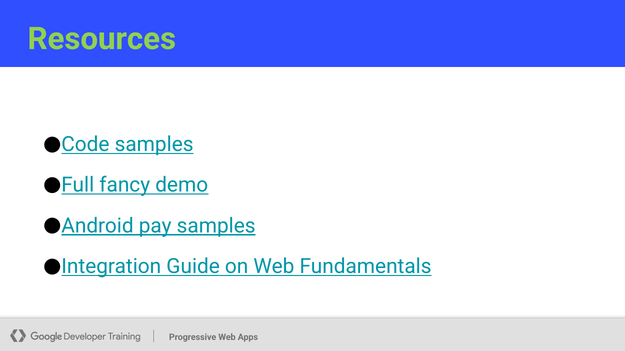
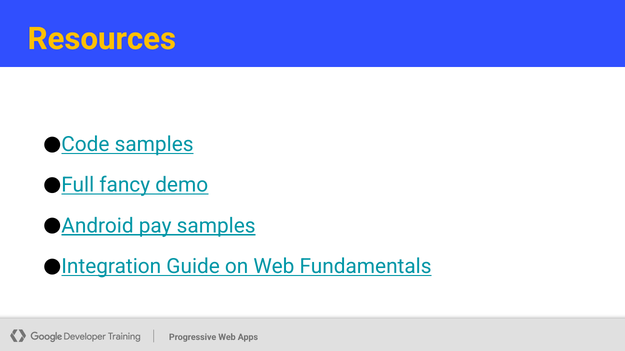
Resources colour: light green -> yellow
